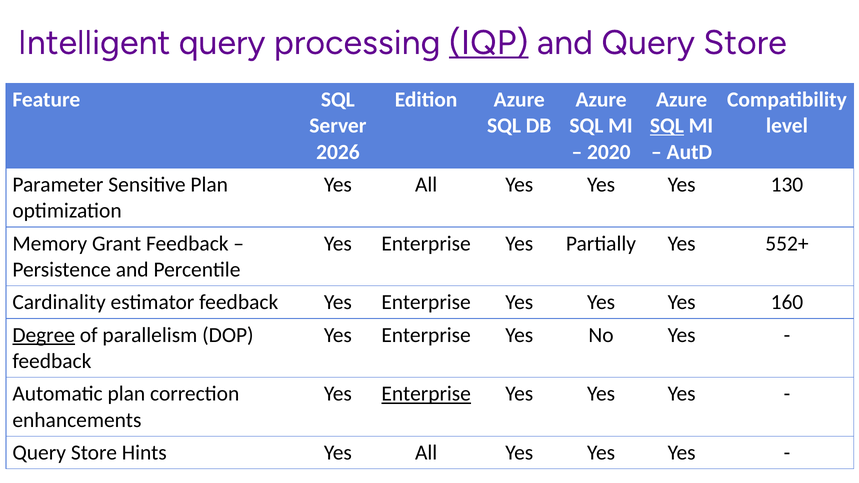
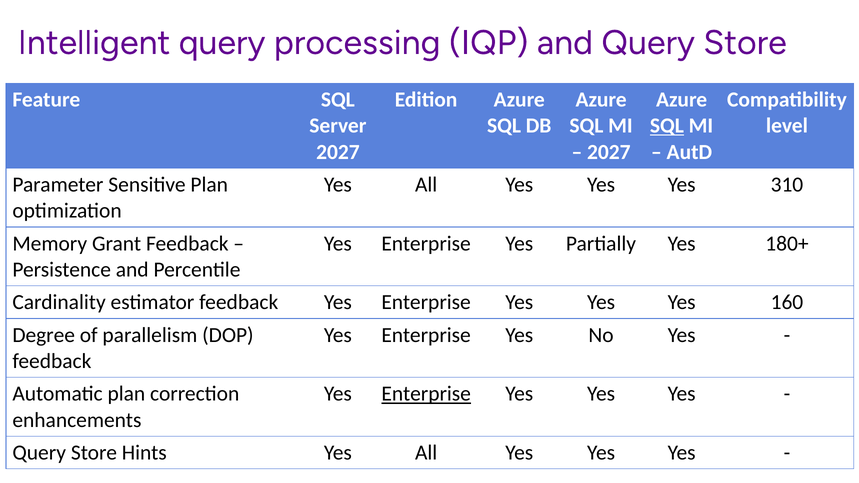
IQP underline: present -> none
2026 at (338, 152): 2026 -> 2027
2020 at (609, 152): 2020 -> 2027
130: 130 -> 310
552+: 552+ -> 180+
Degree underline: present -> none
